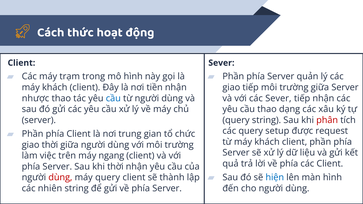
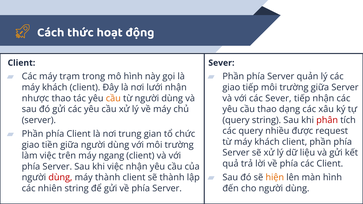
tiền: tiền -> lưới
cầu at (113, 98) colour: blue -> orange
setup: setup -> nhiều
giao thời: thời -> tiền
khi thời: thời -> việc
hiện colour: blue -> orange
máy query: query -> thành
